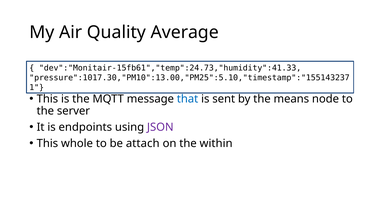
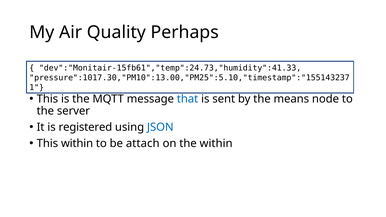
Average: Average -> Perhaps
endpoints: endpoints -> registered
JSON colour: purple -> blue
This whole: whole -> within
